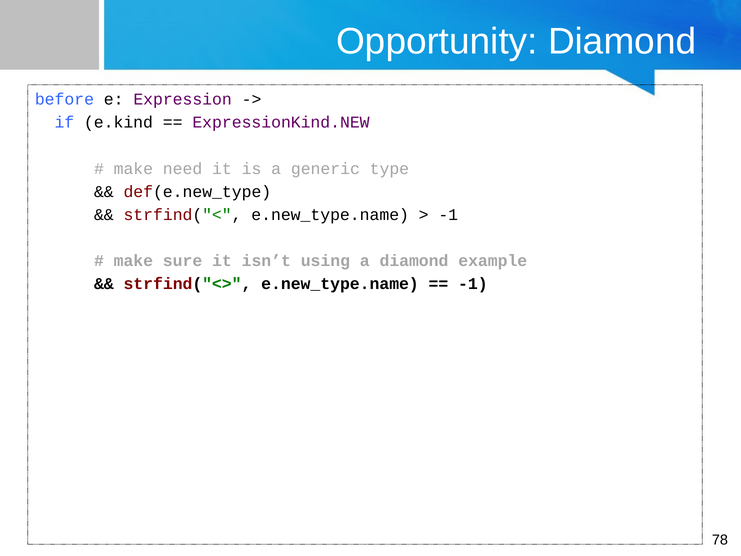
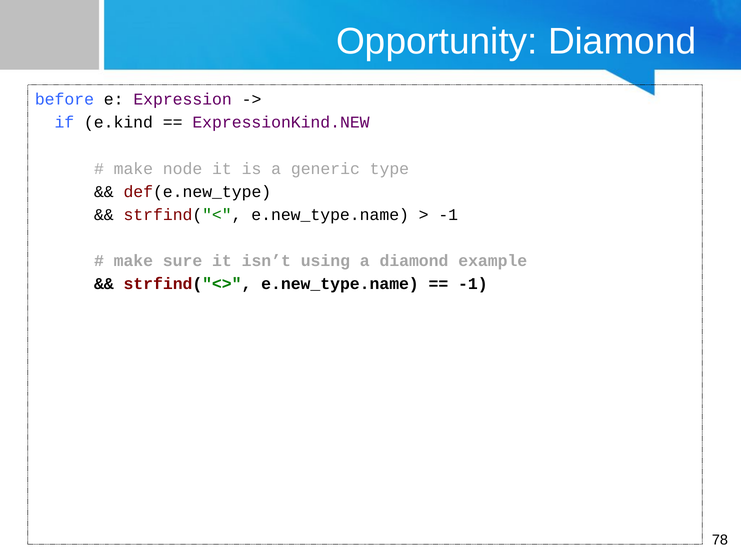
need: need -> node
